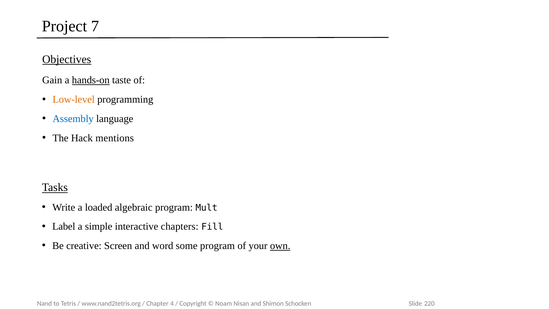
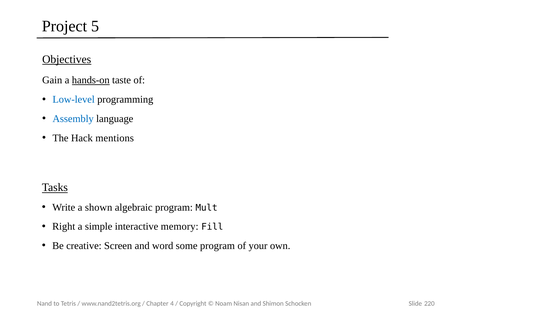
7: 7 -> 5
Low-level colour: orange -> blue
loaded: loaded -> shown
Label: Label -> Right
chapters: chapters -> memory
own underline: present -> none
